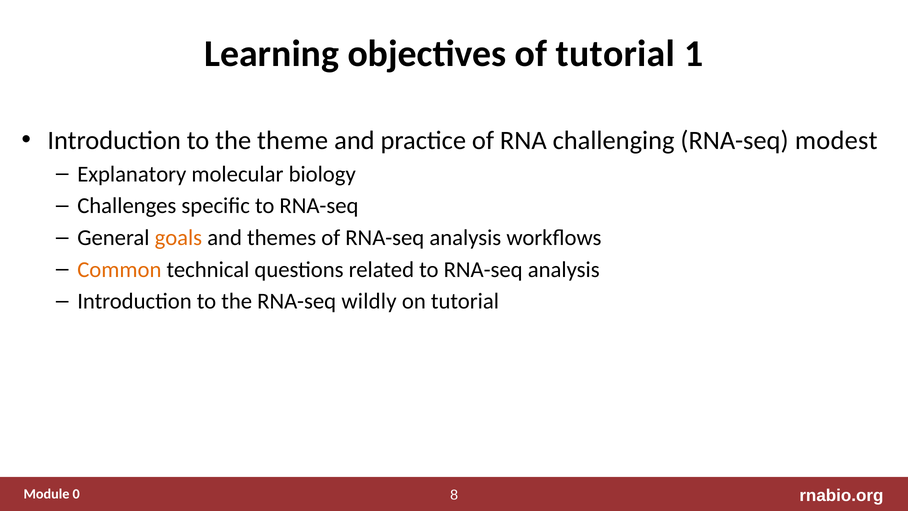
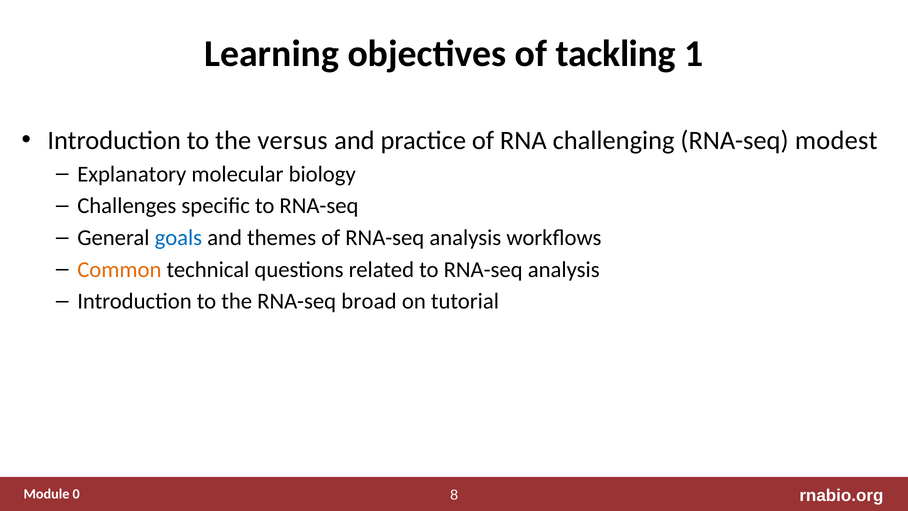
of tutorial: tutorial -> tackling
theme: theme -> versus
goals colour: orange -> blue
wildly: wildly -> broad
